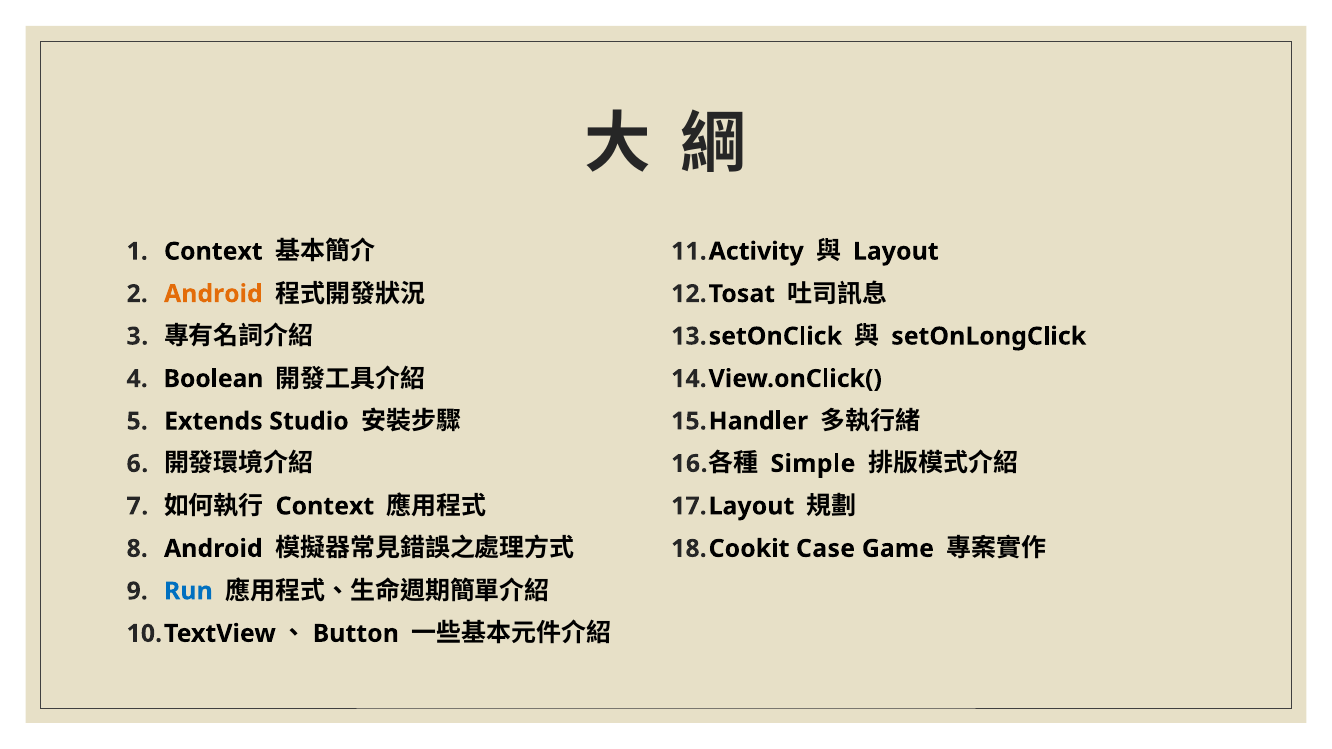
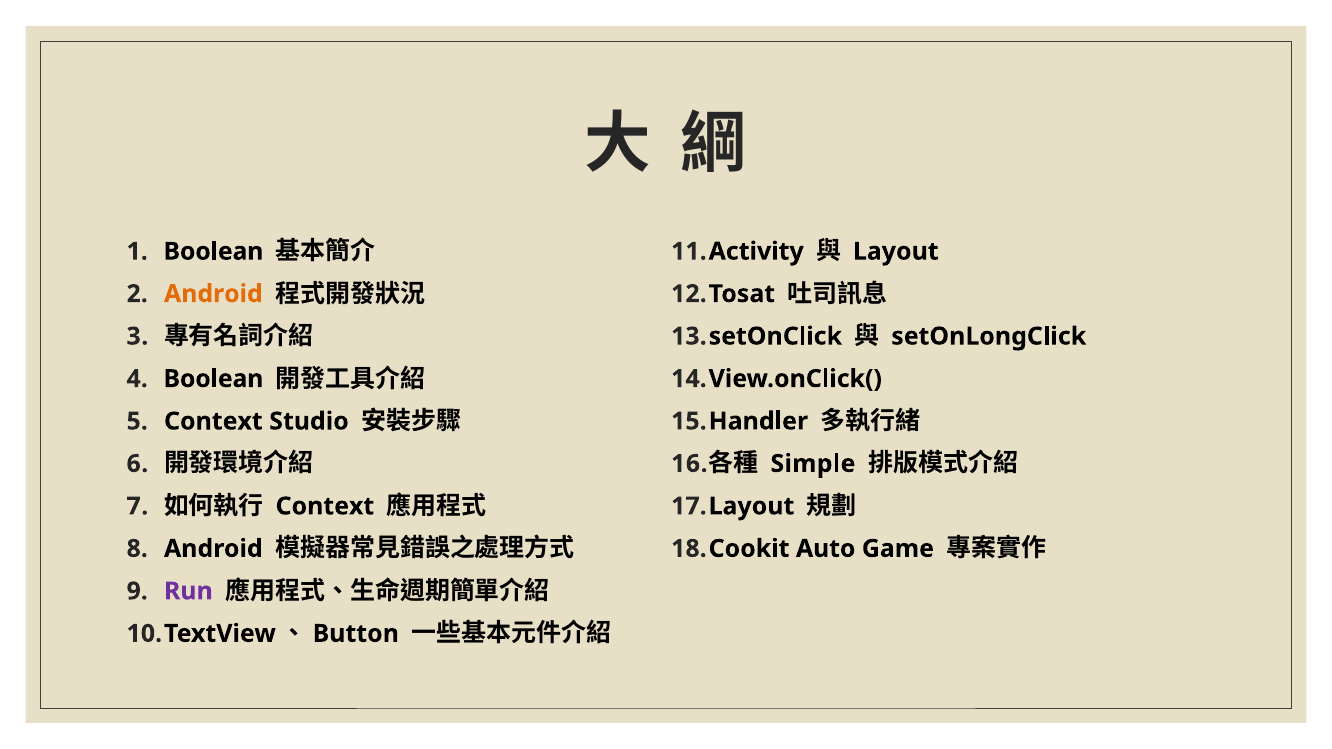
Context at (213, 251): Context -> Boolean
Extends at (213, 421): Extends -> Context
Case: Case -> Auto
Run colour: blue -> purple
